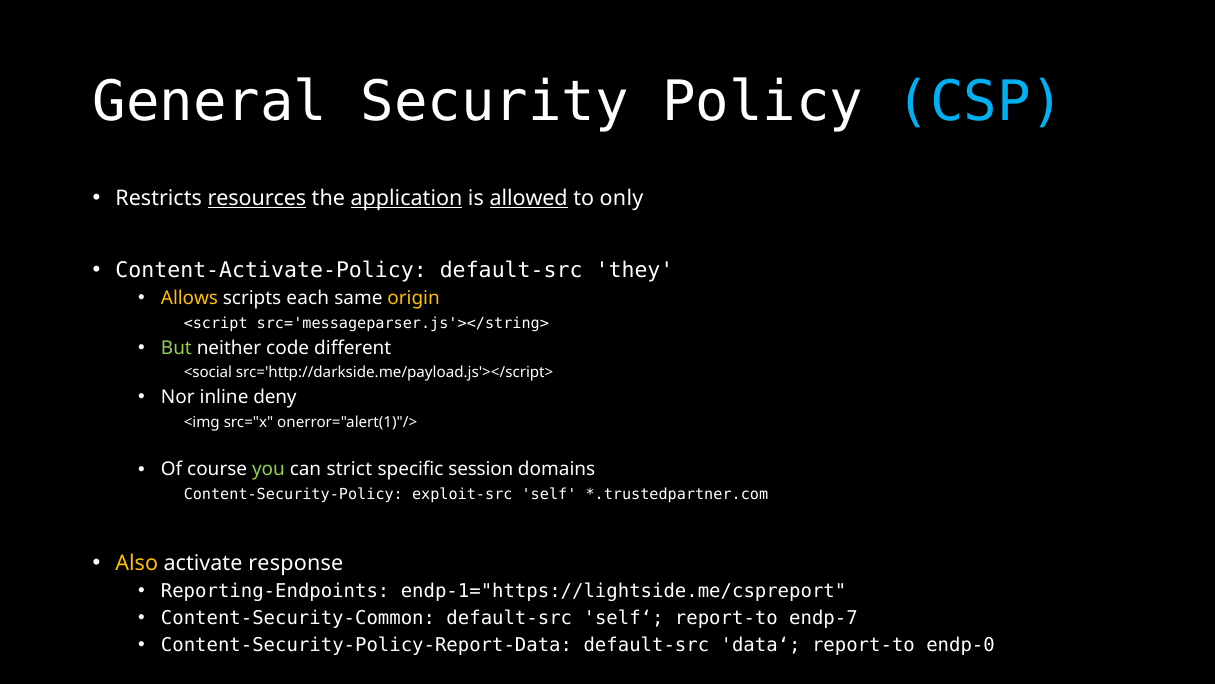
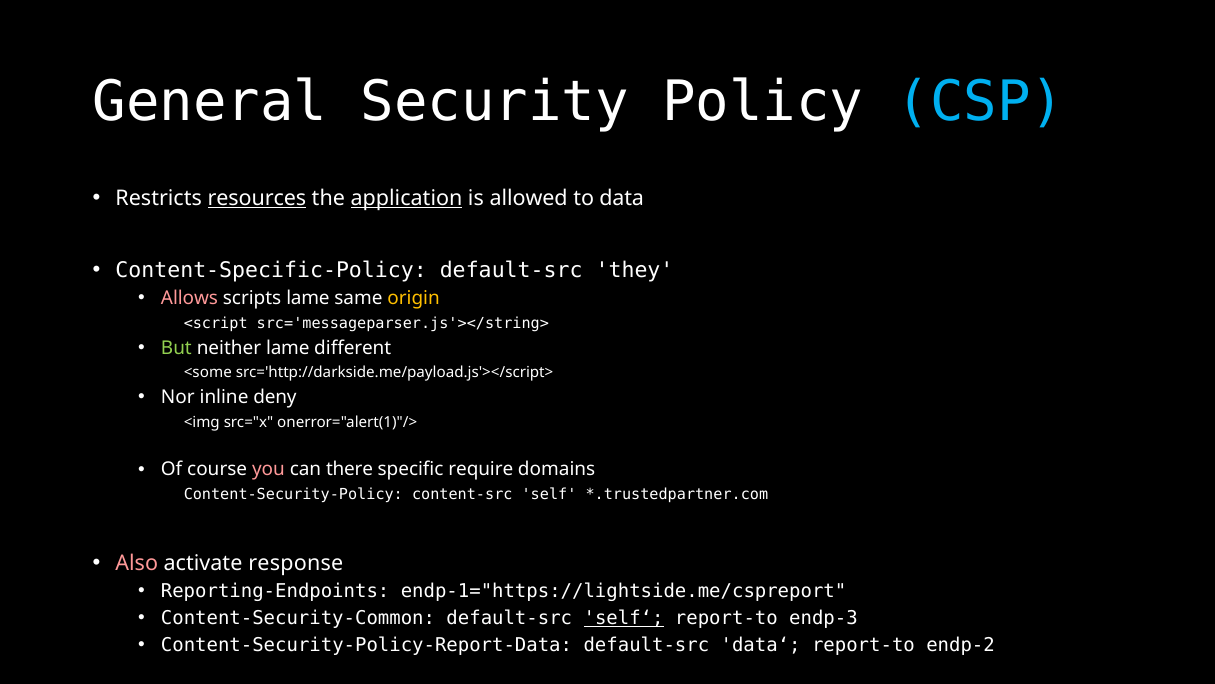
allowed underline: present -> none
only: only -> data
Content-Activate-Policy: Content-Activate-Policy -> Content-Specific-Policy
Allows colour: yellow -> pink
scripts each: each -> lame
neither code: code -> lame
<social: <social -> <some
you colour: light green -> pink
strict: strict -> there
session: session -> require
exploit-src: exploit-src -> content-src
Also colour: yellow -> pink
self‘ underline: none -> present
endp-7: endp-7 -> endp-3
endp-0: endp-0 -> endp-2
